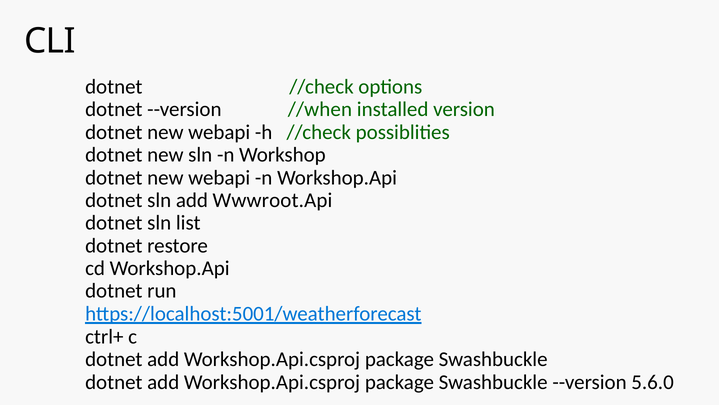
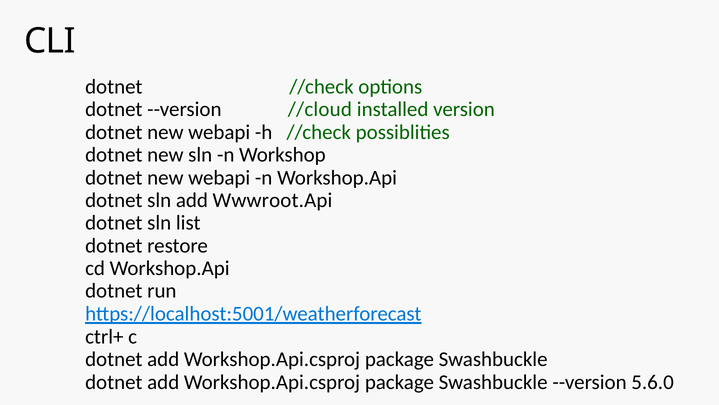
//when: //when -> //cloud
